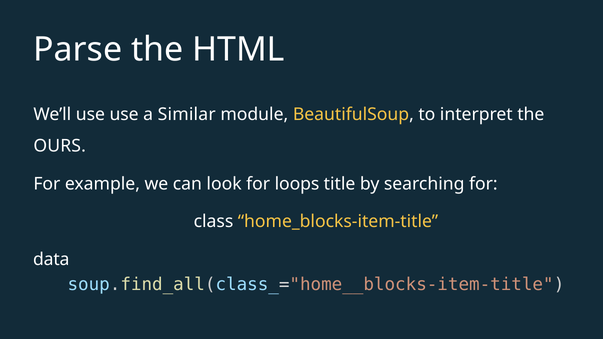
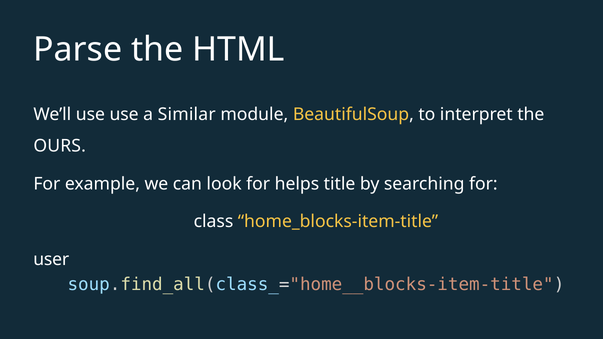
loops: loops -> helps
data: data -> user
